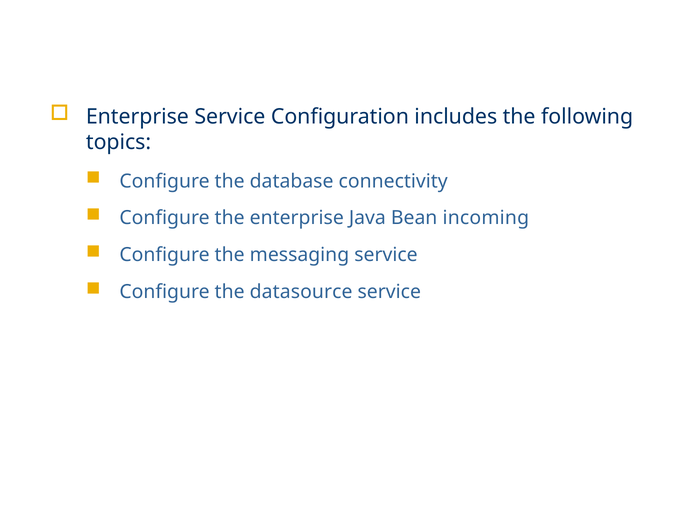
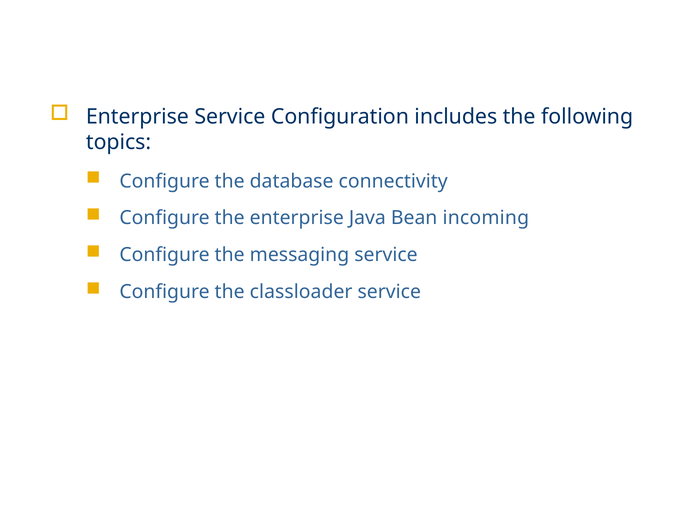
datasource: datasource -> classloader
